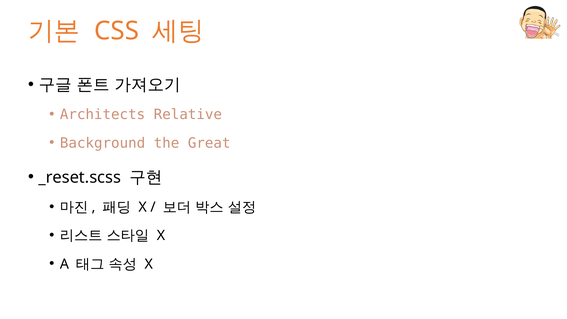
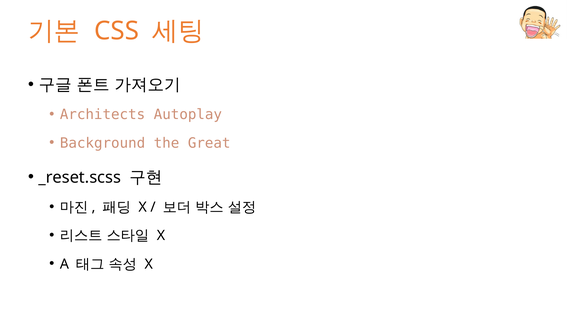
Relative: Relative -> Autoplay
